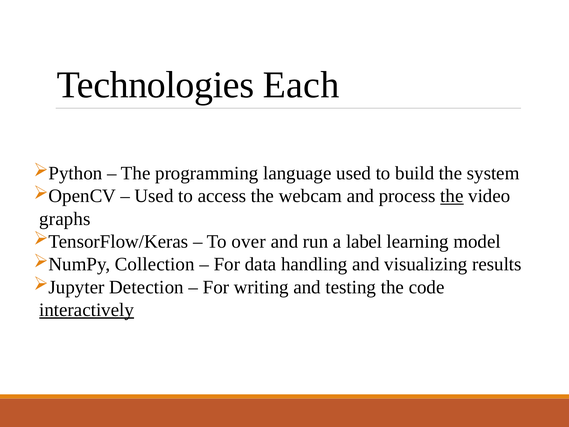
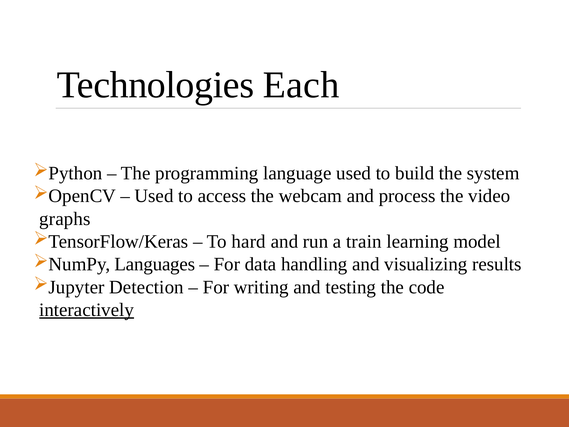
the at (452, 196) underline: present -> none
over: over -> hard
label: label -> train
Collection: Collection -> Languages
